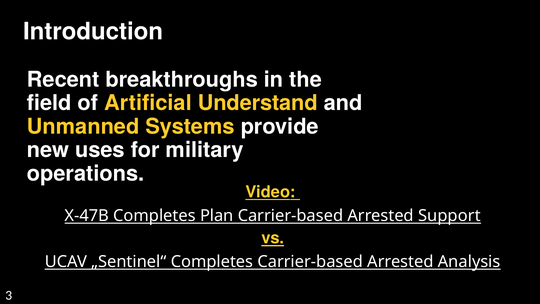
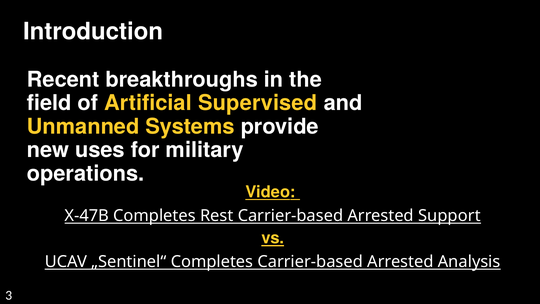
Understand: Understand -> Supervised
Plan: Plan -> Rest
